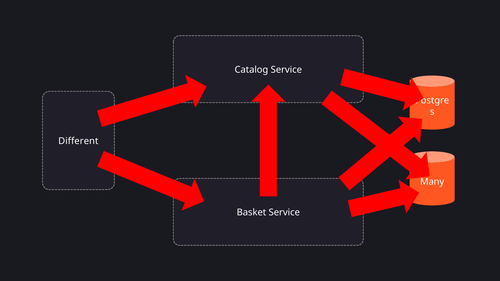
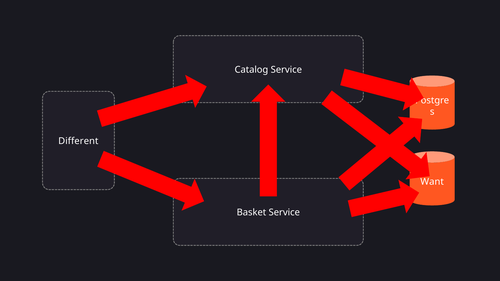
Many: Many -> Want
